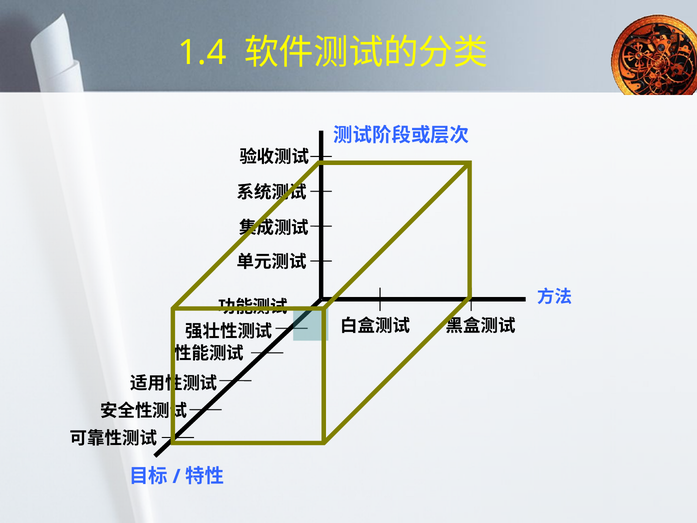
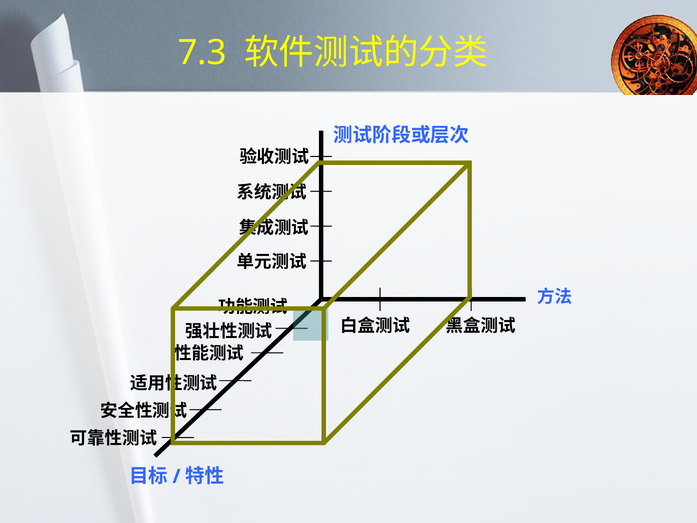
1.4: 1.4 -> 7.3
